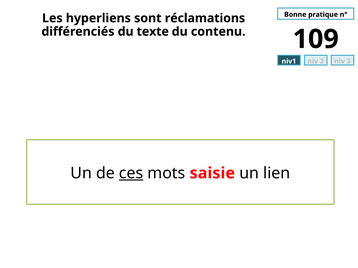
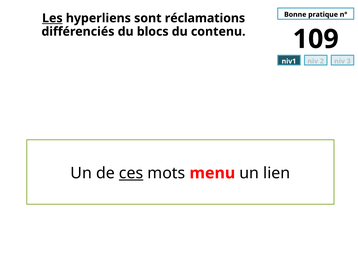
Les underline: none -> present
texte: texte -> blocs
saisie: saisie -> menu
